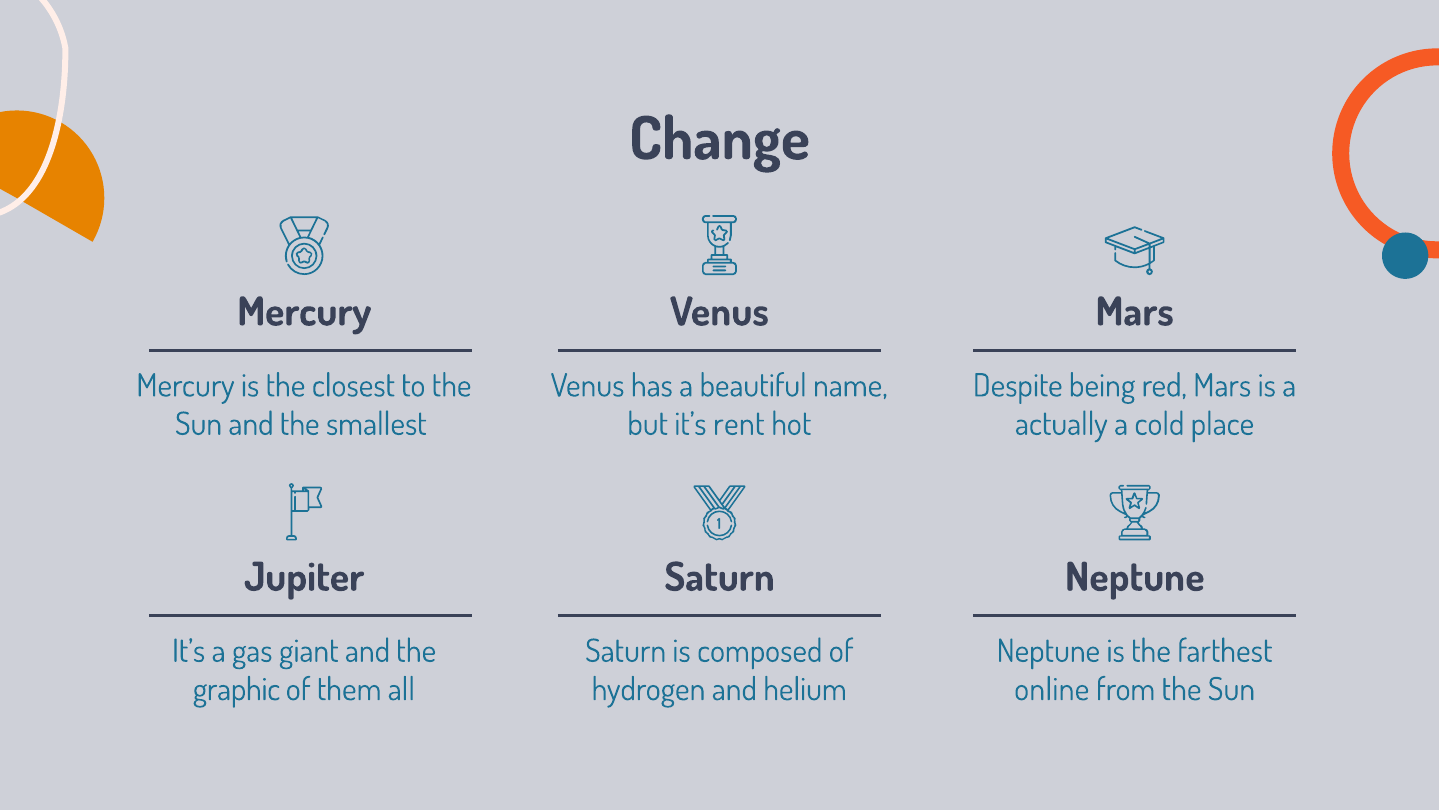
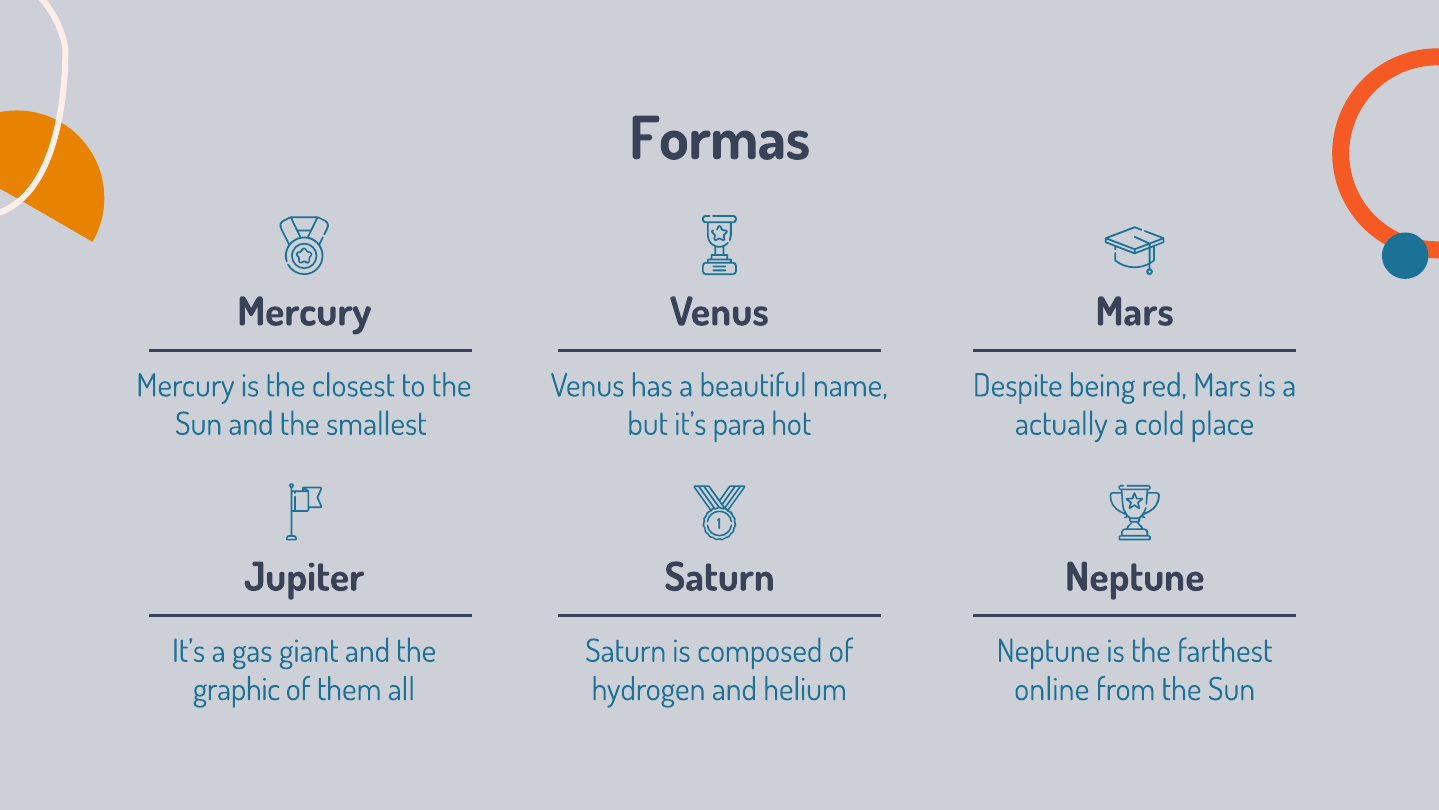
Change: Change -> Formas
rent: rent -> para
